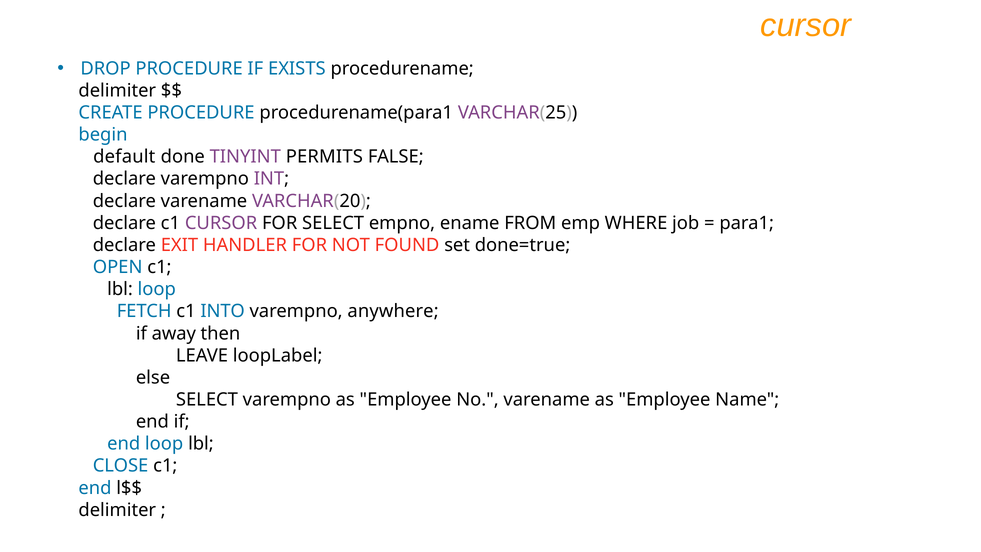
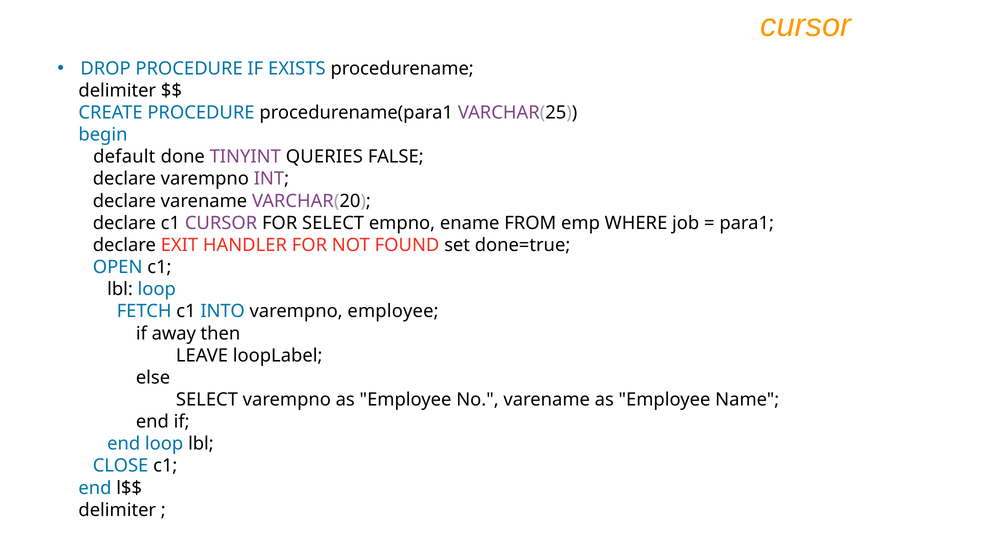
PERMITS: PERMITS -> QUERIES
varempno anywhere: anywhere -> employee
